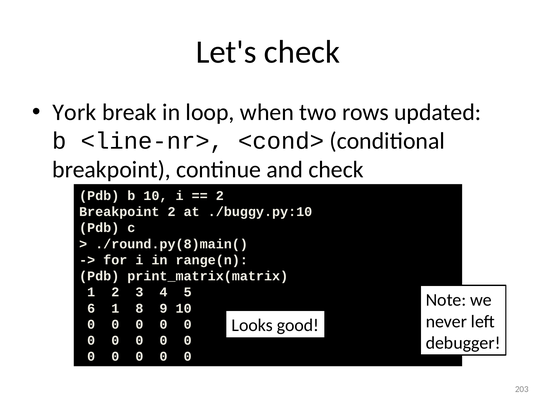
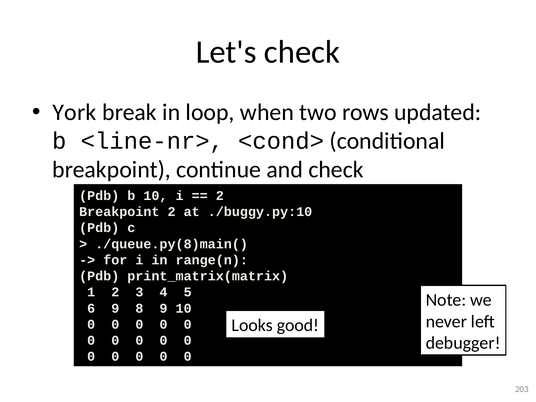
./round.py(8)main(: ./round.py(8)main( -> ./queue.py(8)main(
6 1: 1 -> 9
